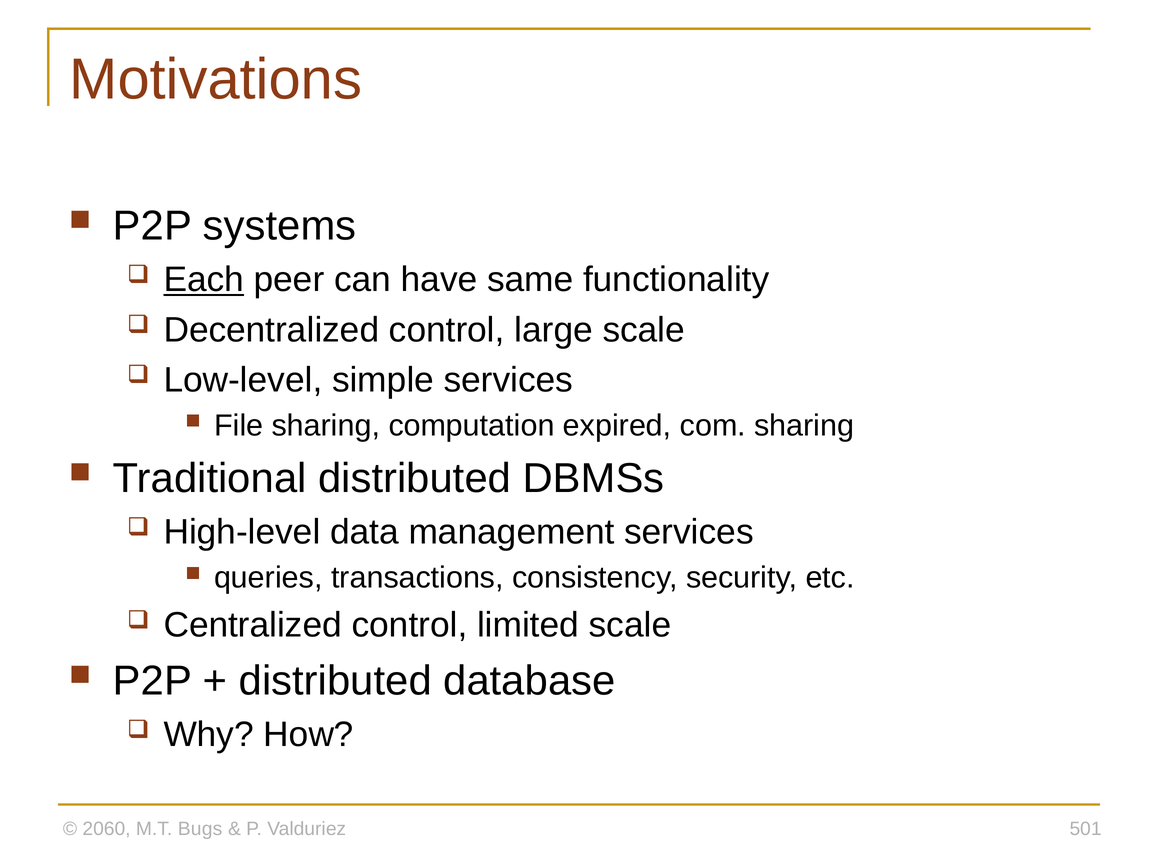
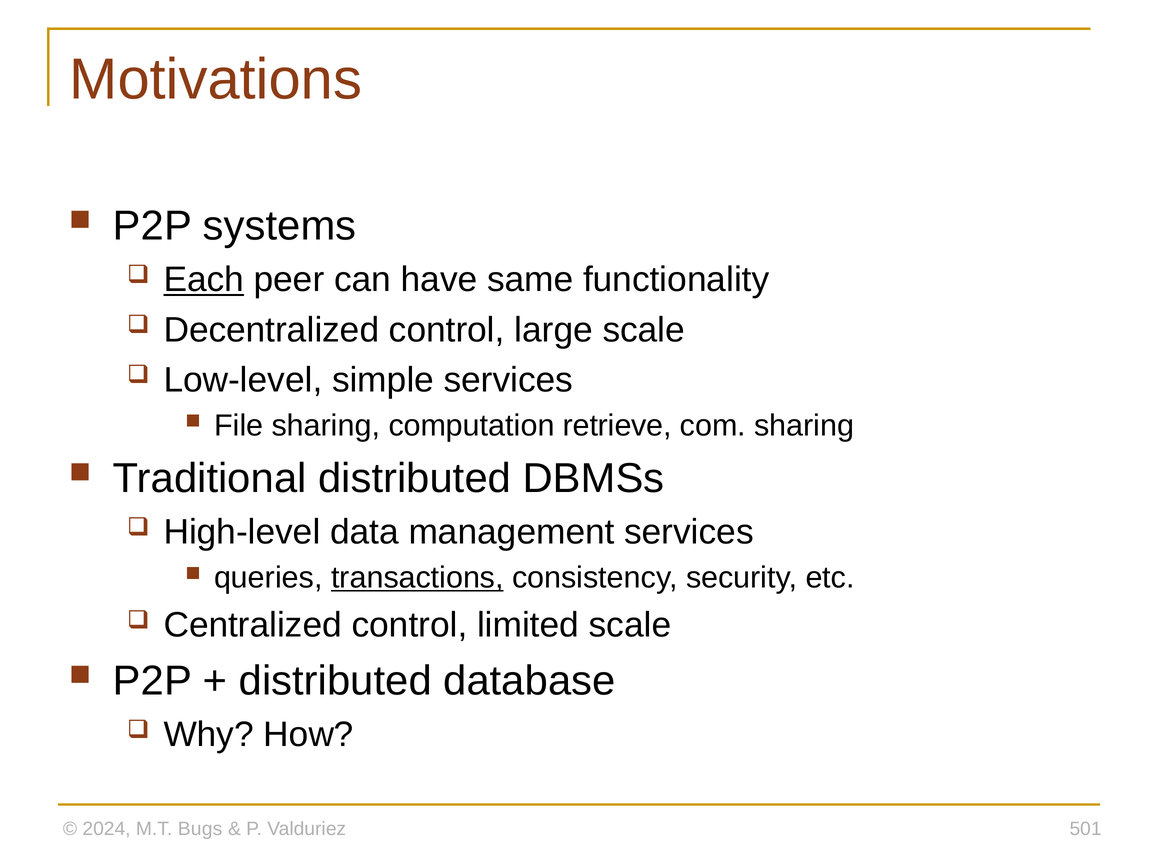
expired: expired -> retrieve
transactions underline: none -> present
2060: 2060 -> 2024
